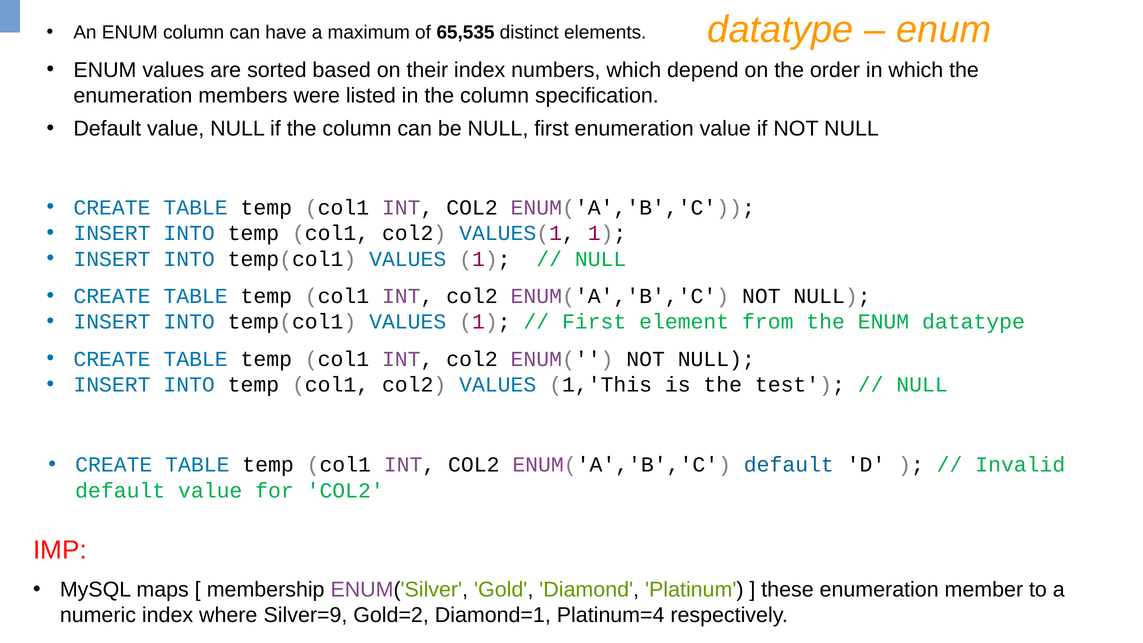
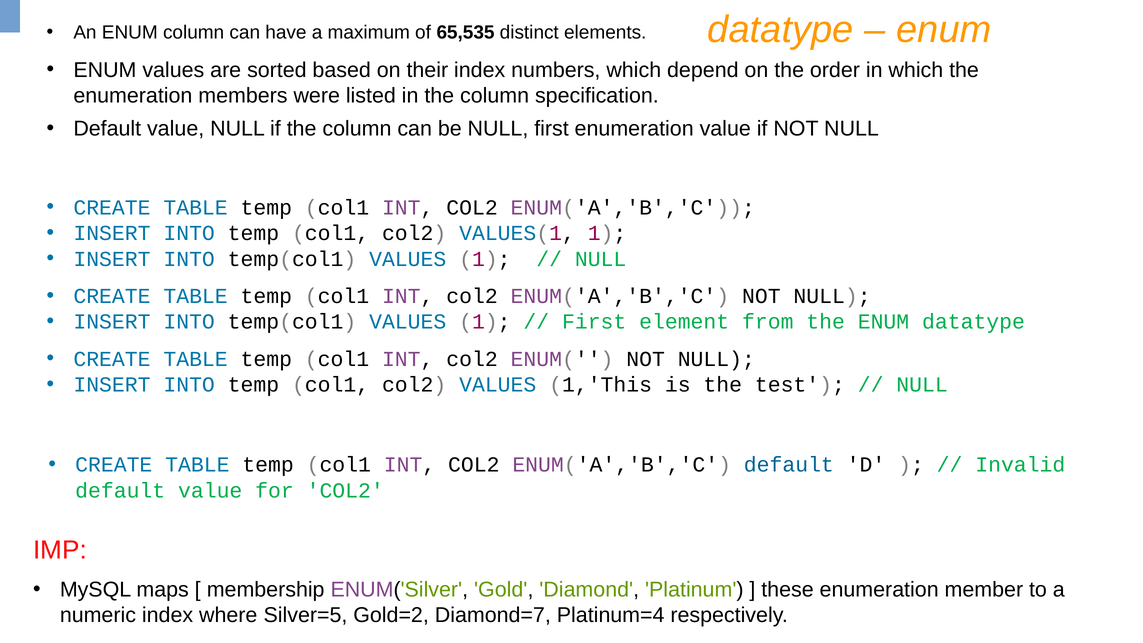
Silver=9: Silver=9 -> Silver=5
Diamond=1: Diamond=1 -> Diamond=7
